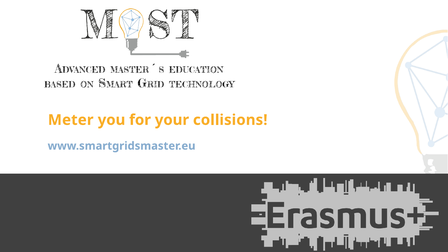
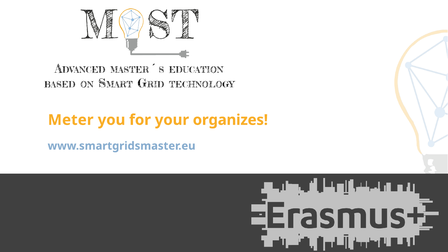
collisions: collisions -> organizes
